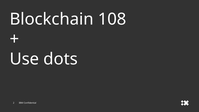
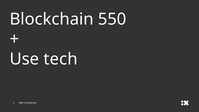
108: 108 -> 550
dots: dots -> tech
